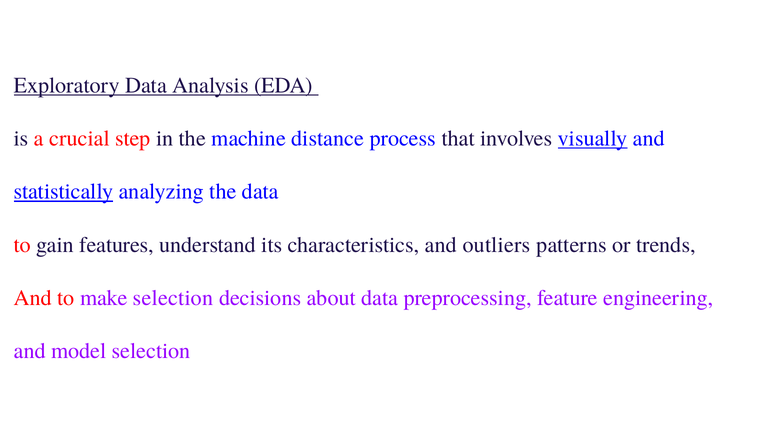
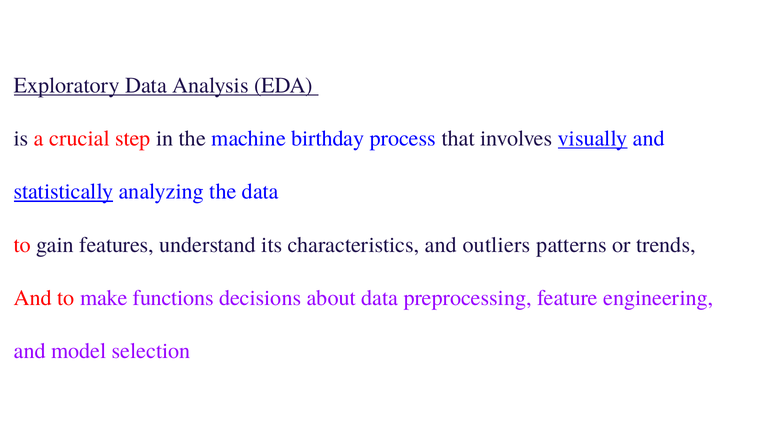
distance: distance -> birthday
make selection: selection -> functions
